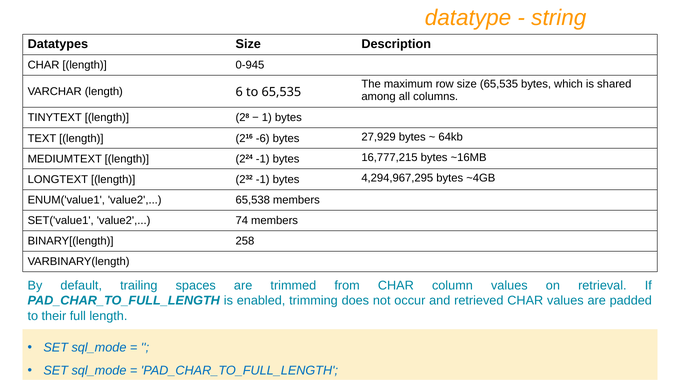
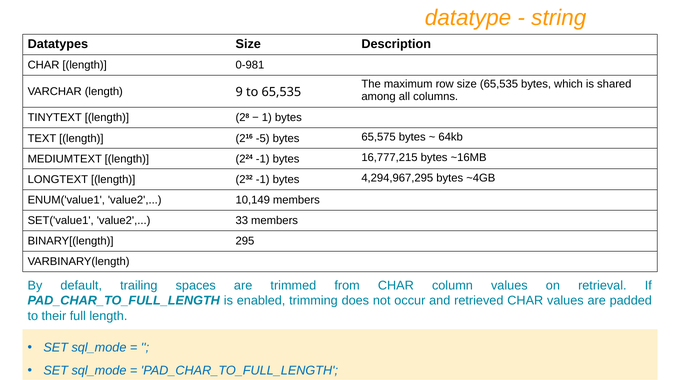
0-945: 0-945 -> 0-981
6: 6 -> 9
-6: -6 -> -5
27,929: 27,929 -> 65,575
65,538: 65,538 -> 10,149
74: 74 -> 33
258: 258 -> 295
